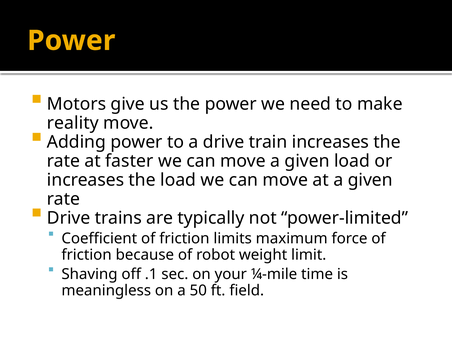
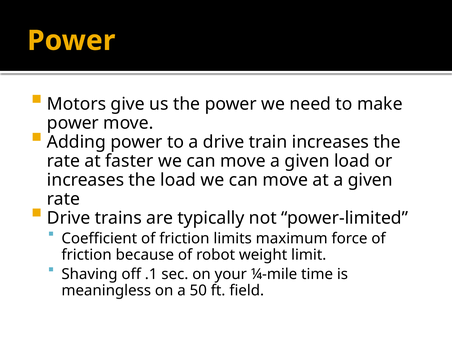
reality at (73, 123): reality -> power
